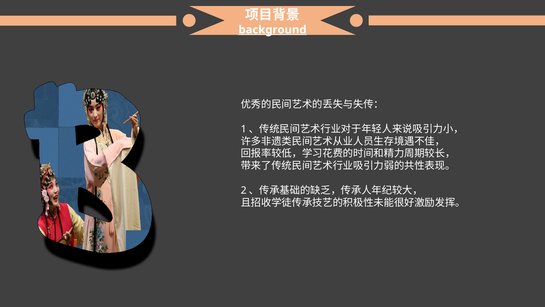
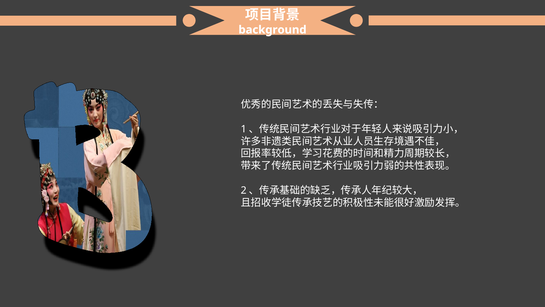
background underline: present -> none
